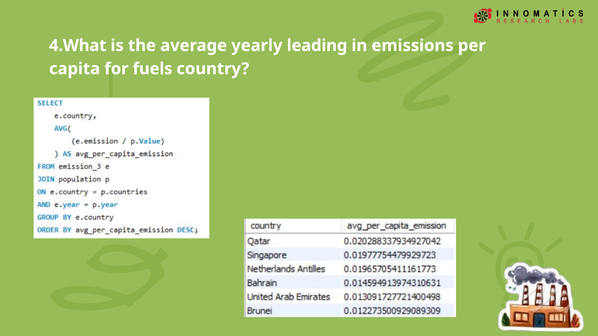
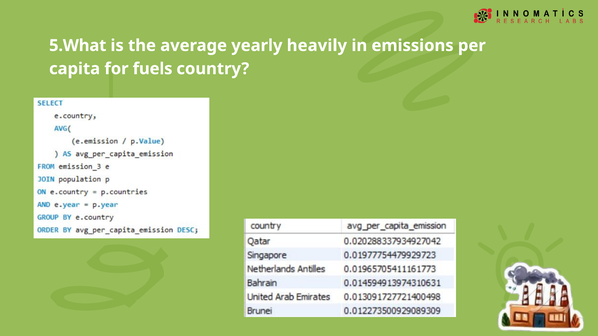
4.What: 4.What -> 5.What
leading: leading -> heavily
